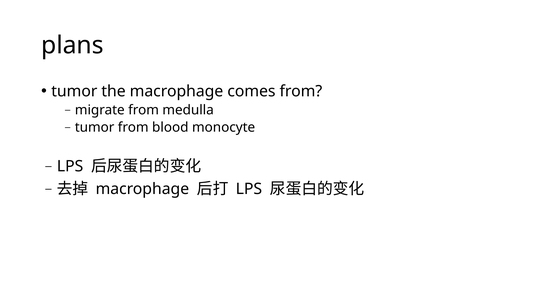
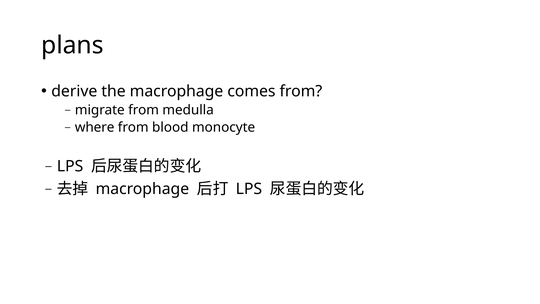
tumor at (74, 91): tumor -> derive
tumor at (95, 127): tumor -> where
